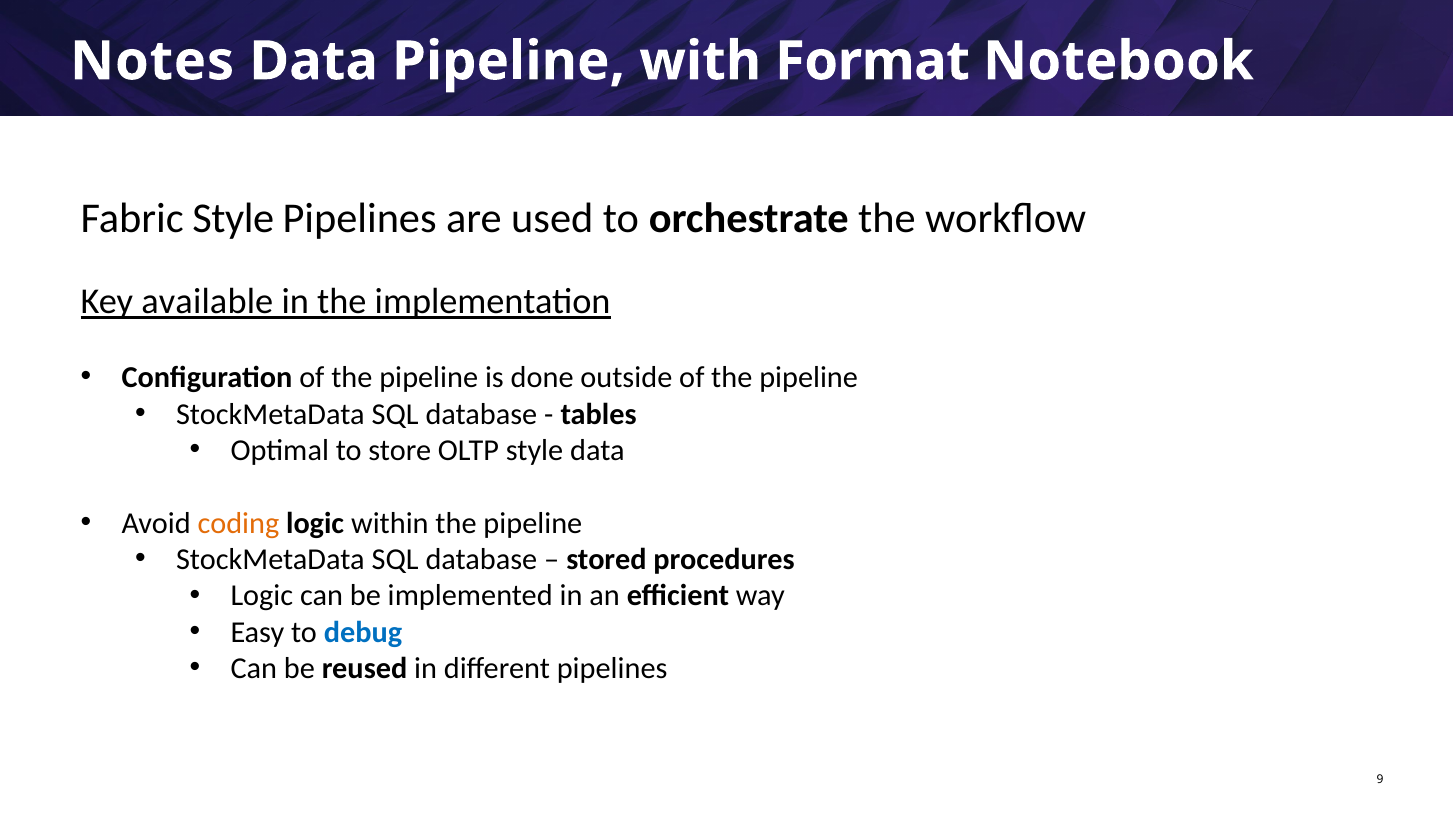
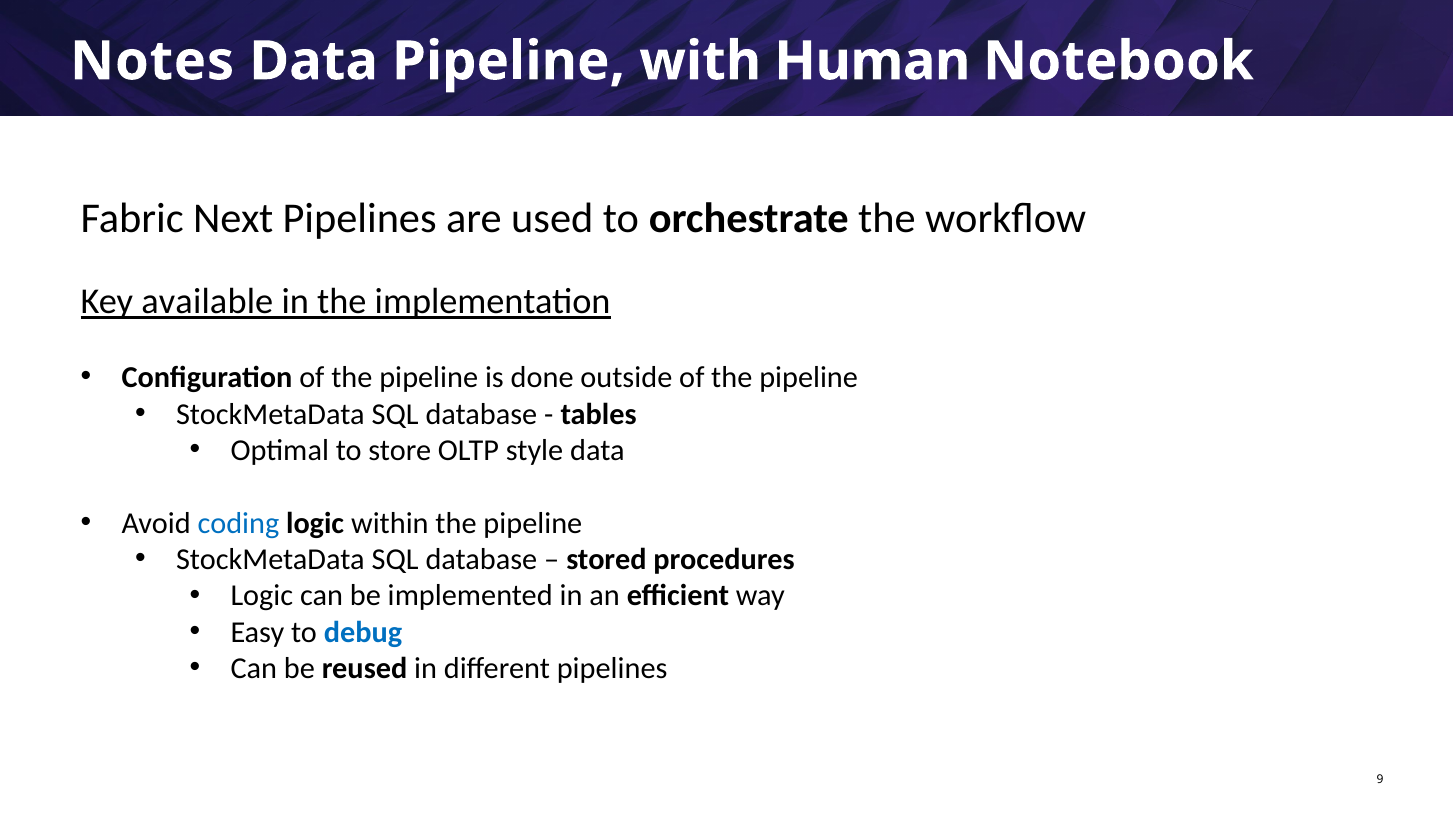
Format: Format -> Human
Fabric Style: Style -> Next
coding colour: orange -> blue
